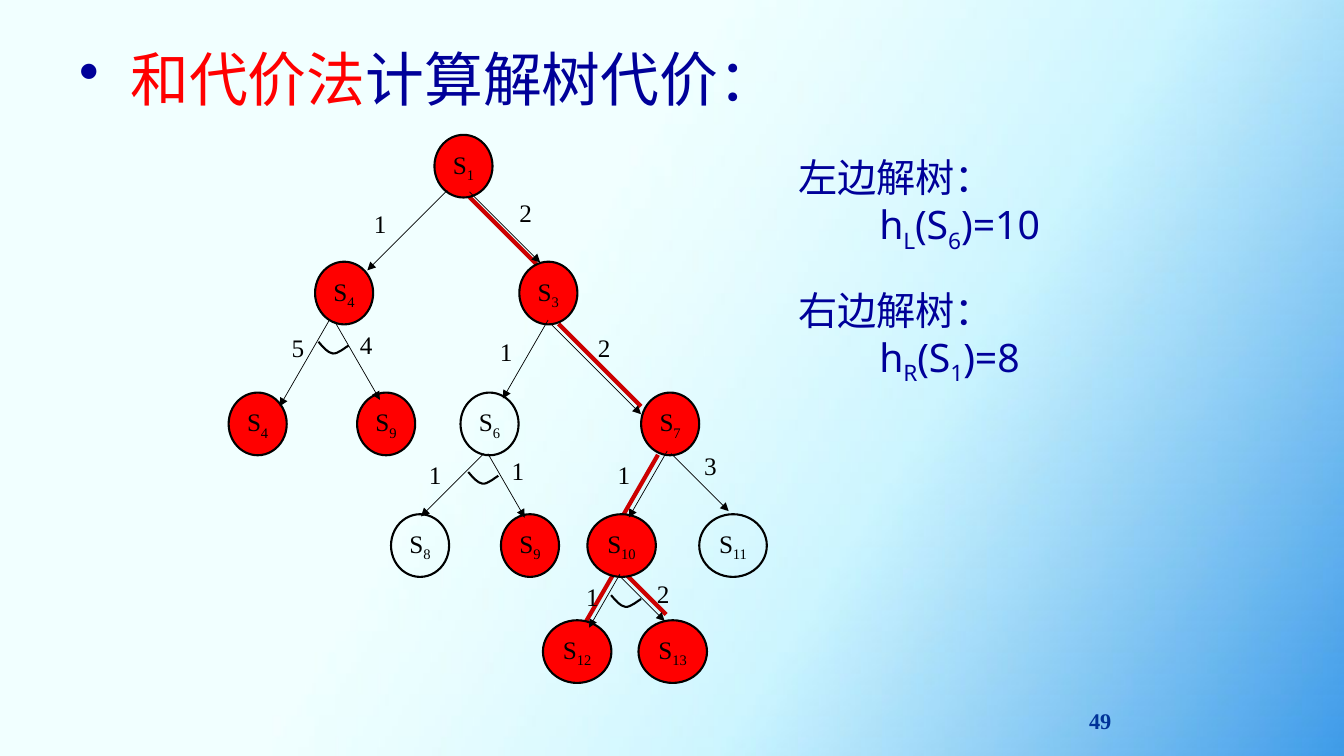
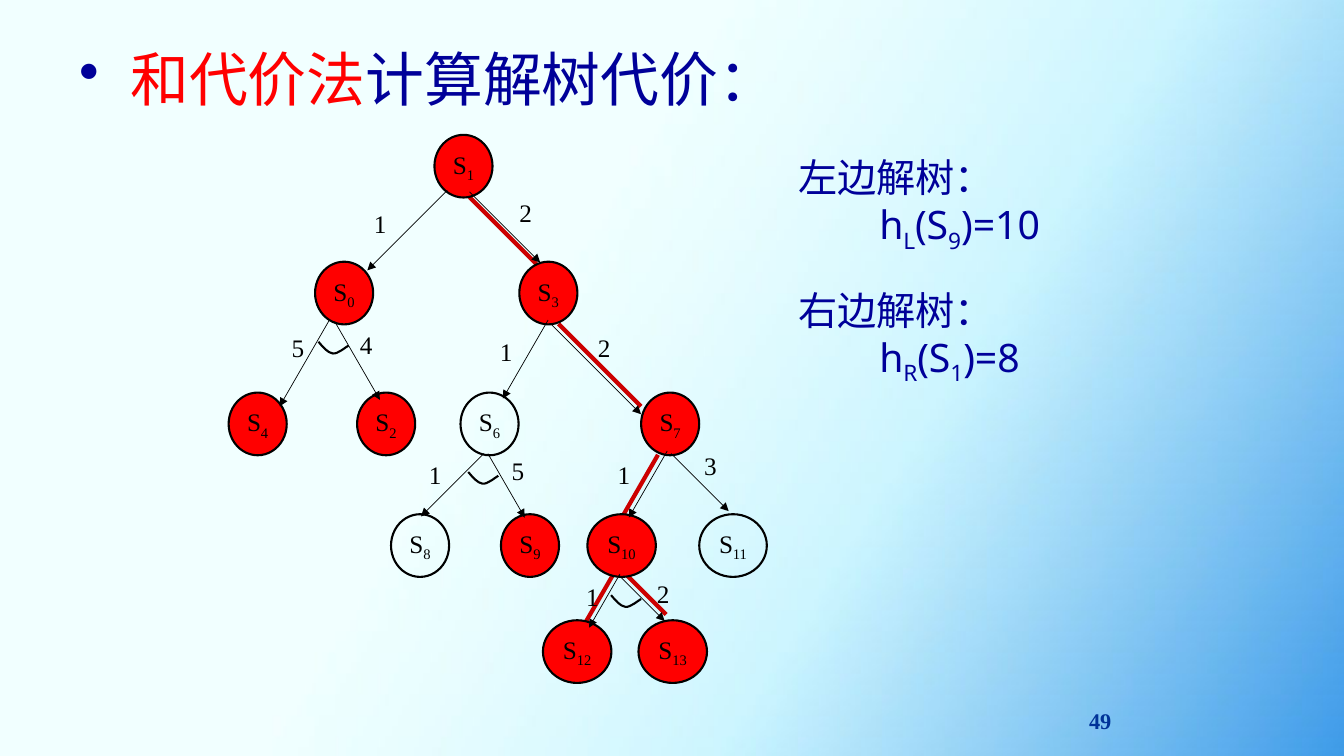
6 at (955, 242): 6 -> 9
4 at (351, 303): 4 -> 0
9 at (393, 433): 9 -> 2
1 at (518, 472): 1 -> 5
